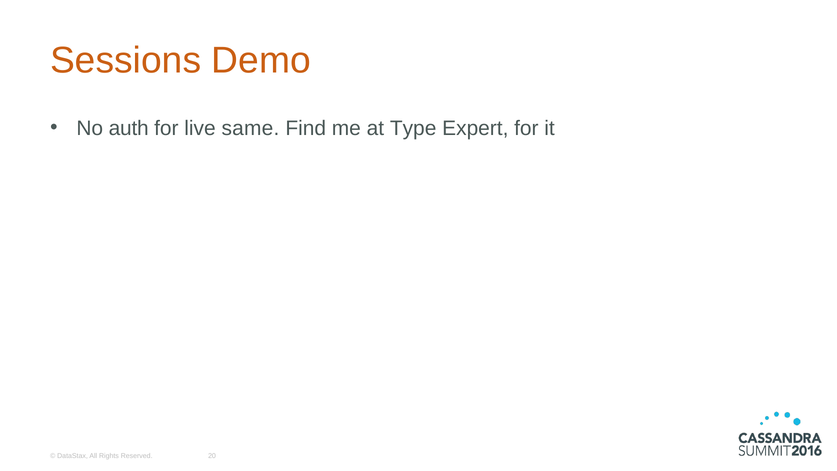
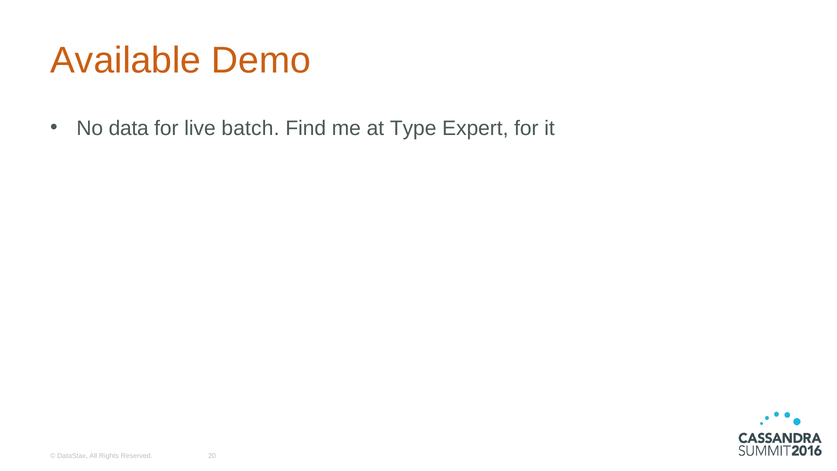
Sessions: Sessions -> Available
auth: auth -> data
same: same -> batch
